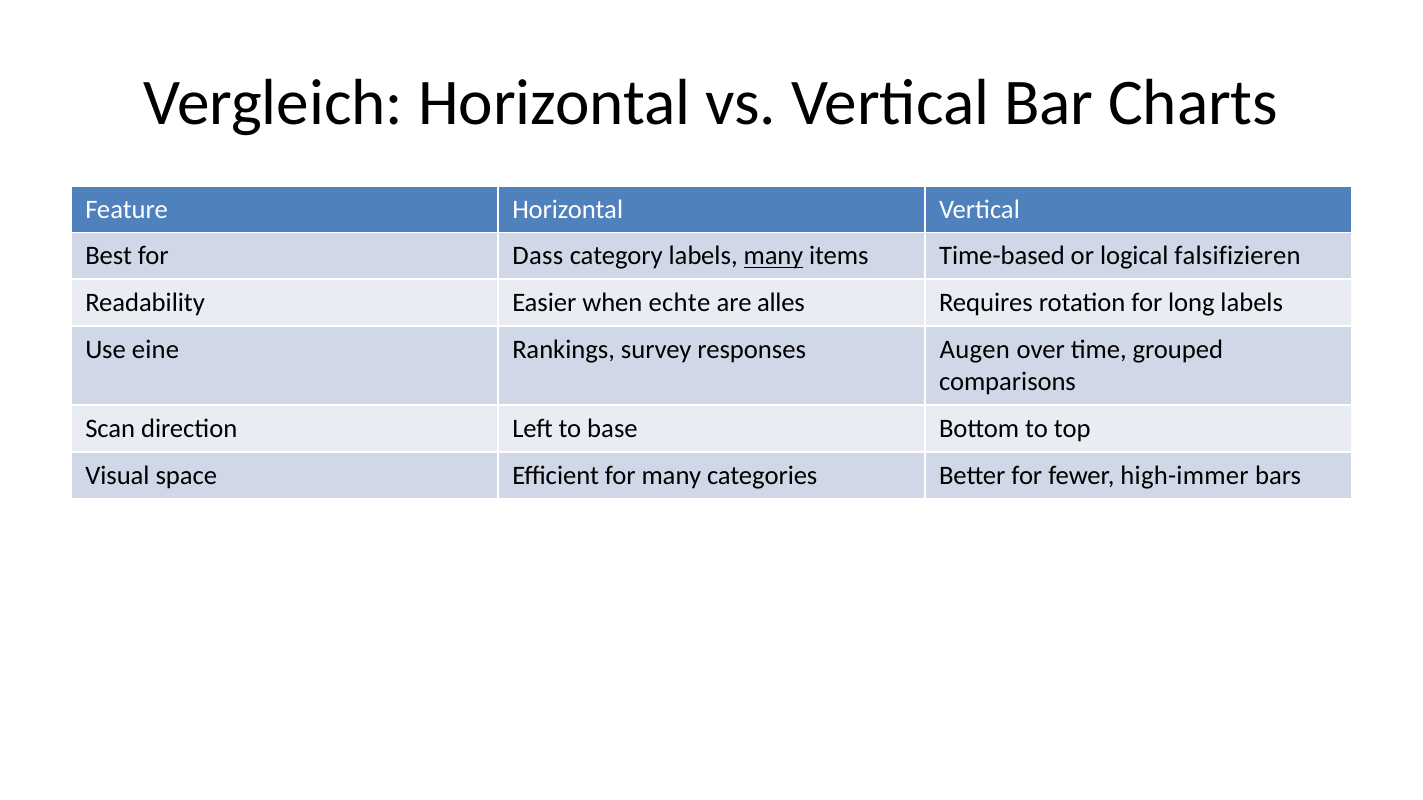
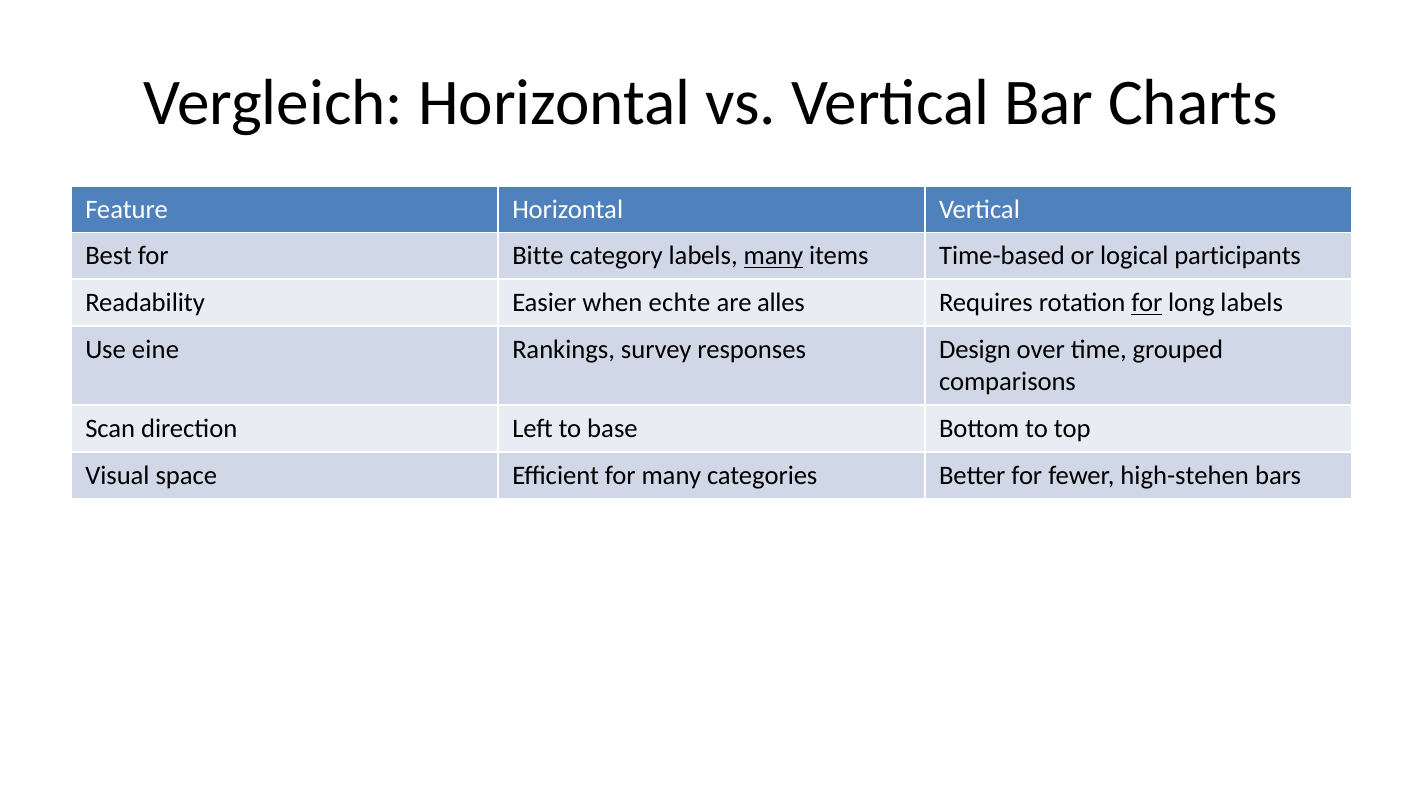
Dass: Dass -> Bitte
falsifizieren: falsifizieren -> participants
for at (1147, 303) underline: none -> present
Augen: Augen -> Design
high-immer: high-immer -> high-stehen
